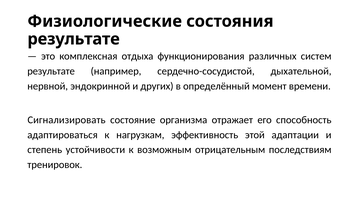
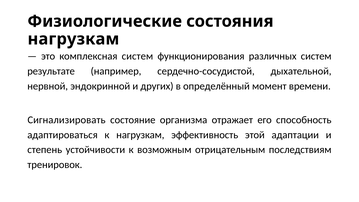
результате at (74, 39): результате -> нагрузкам
комплексная отдыха: отдыха -> систем
